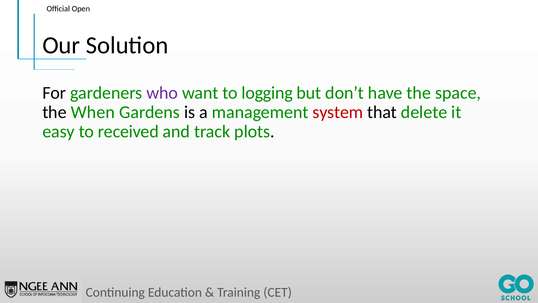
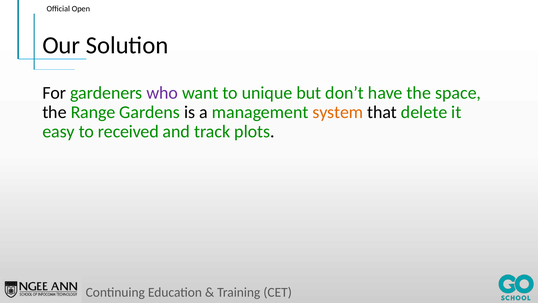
logging: logging -> unique
When: When -> Range
system colour: red -> orange
